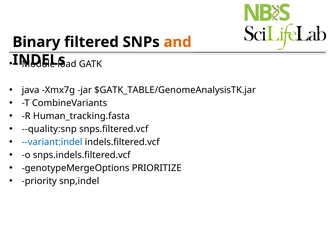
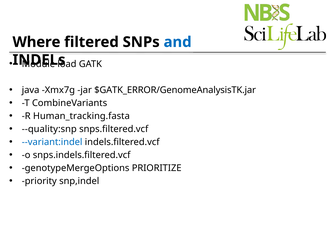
Binary: Binary -> Where
and colour: orange -> blue
$GATK_TABLE/GenomeAnalysisTK.jar: $GATK_TABLE/GenomeAnalysisTK.jar -> $GATK_ERROR/GenomeAnalysisTK.jar
